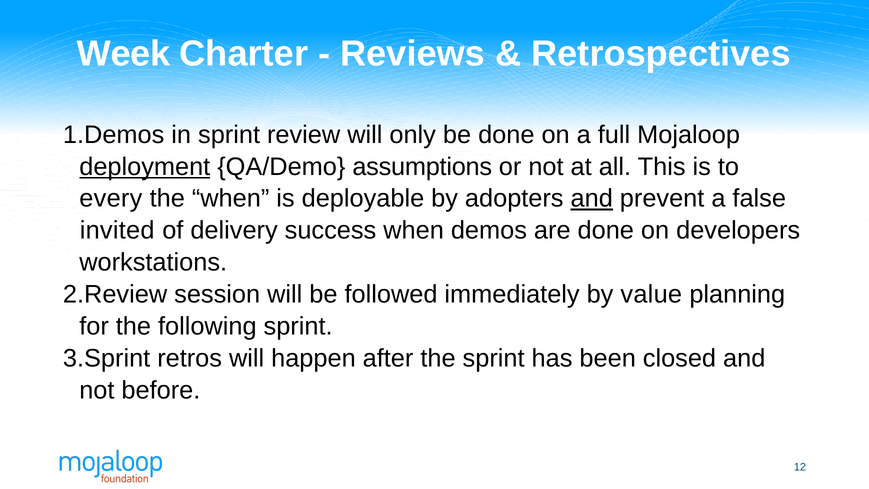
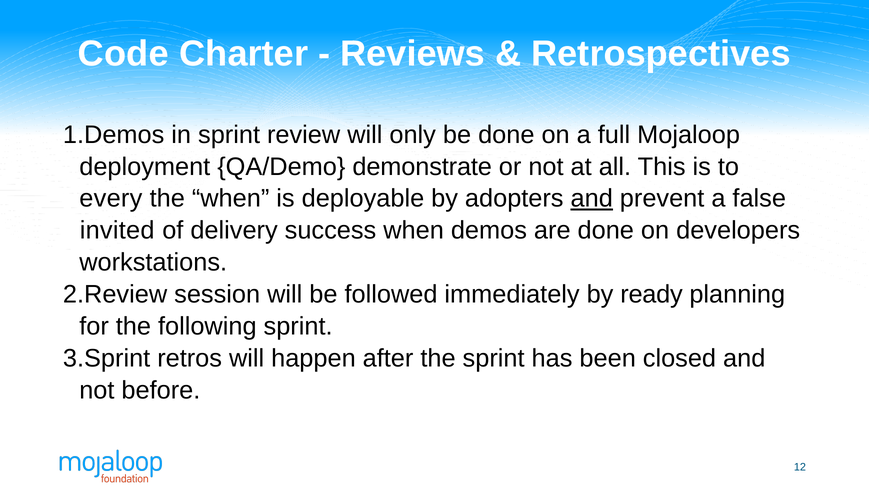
Week: Week -> Code
deployment underline: present -> none
assumptions: assumptions -> demonstrate
value: value -> ready
